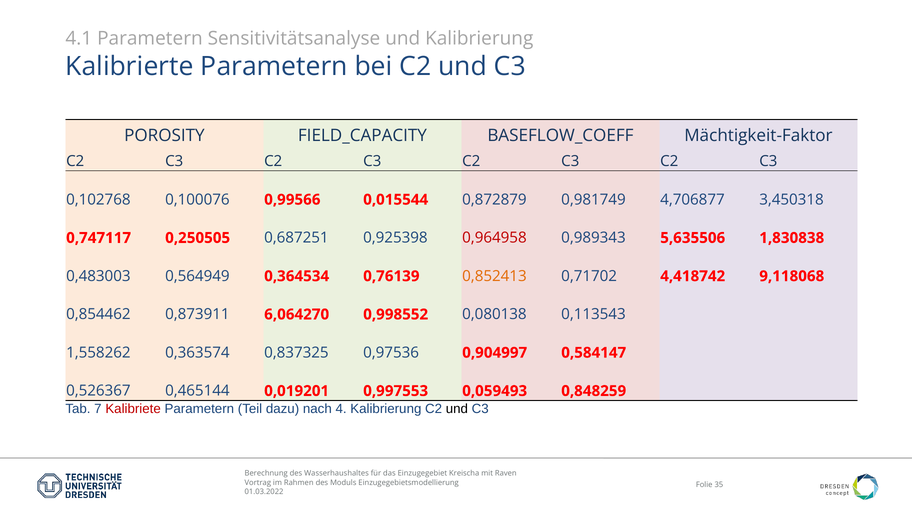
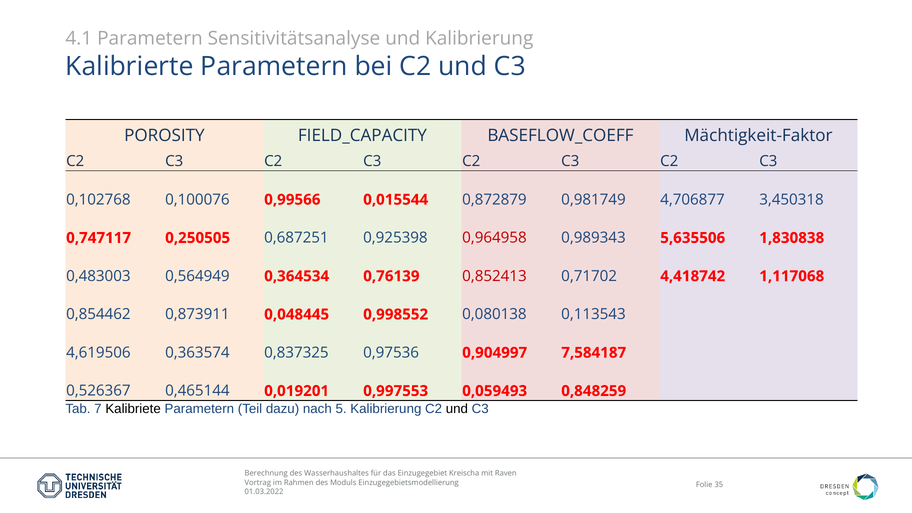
0,852413 colour: orange -> red
9,118068: 9,118068 -> 1,117068
6,064270: 6,064270 -> 0,048445
1,558262: 1,558262 -> 4,619506
0,584147: 0,584147 -> 7,584187
Kalibriete colour: red -> black
4: 4 -> 5
